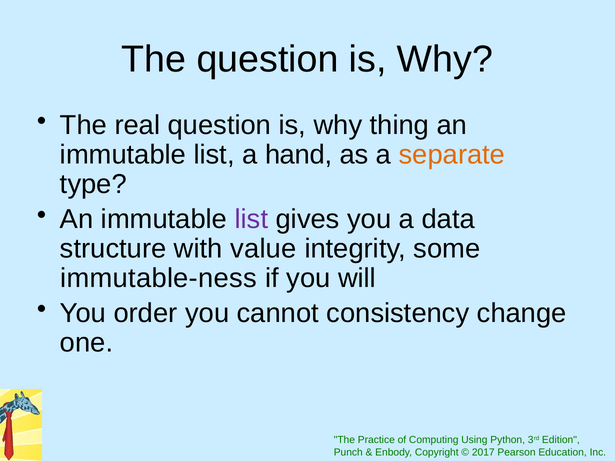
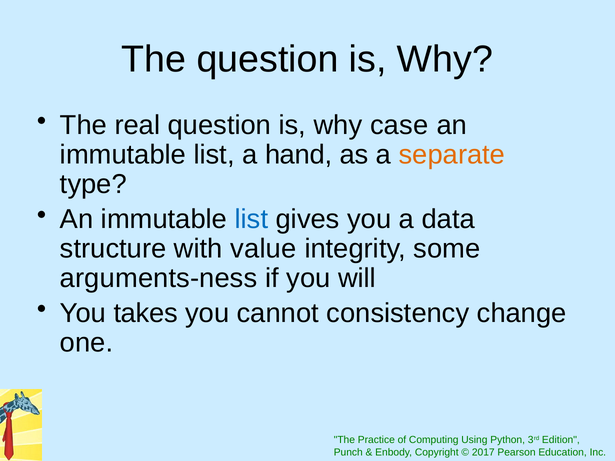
thing: thing -> case
list at (251, 219) colour: purple -> blue
immutable-ness: immutable-ness -> arguments-ness
order: order -> takes
